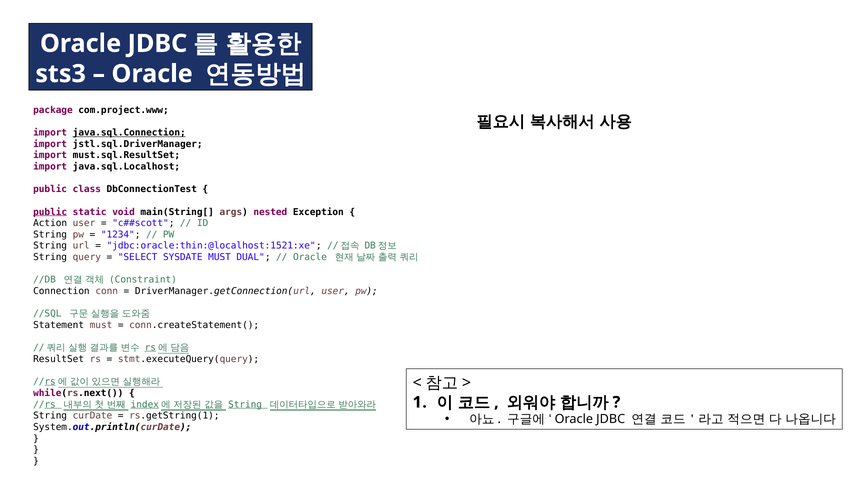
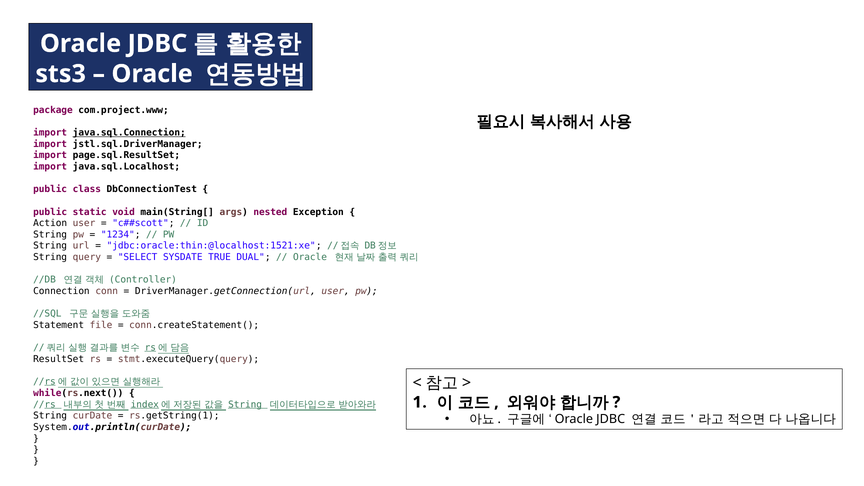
must.sql.ResultSet: must.sql.ResultSet -> page.sql.ResultSet
public at (50, 212) underline: present -> none
SYSDATE MUST: MUST -> TRUE
Constraint: Constraint -> Controller
Statement must: must -> file
